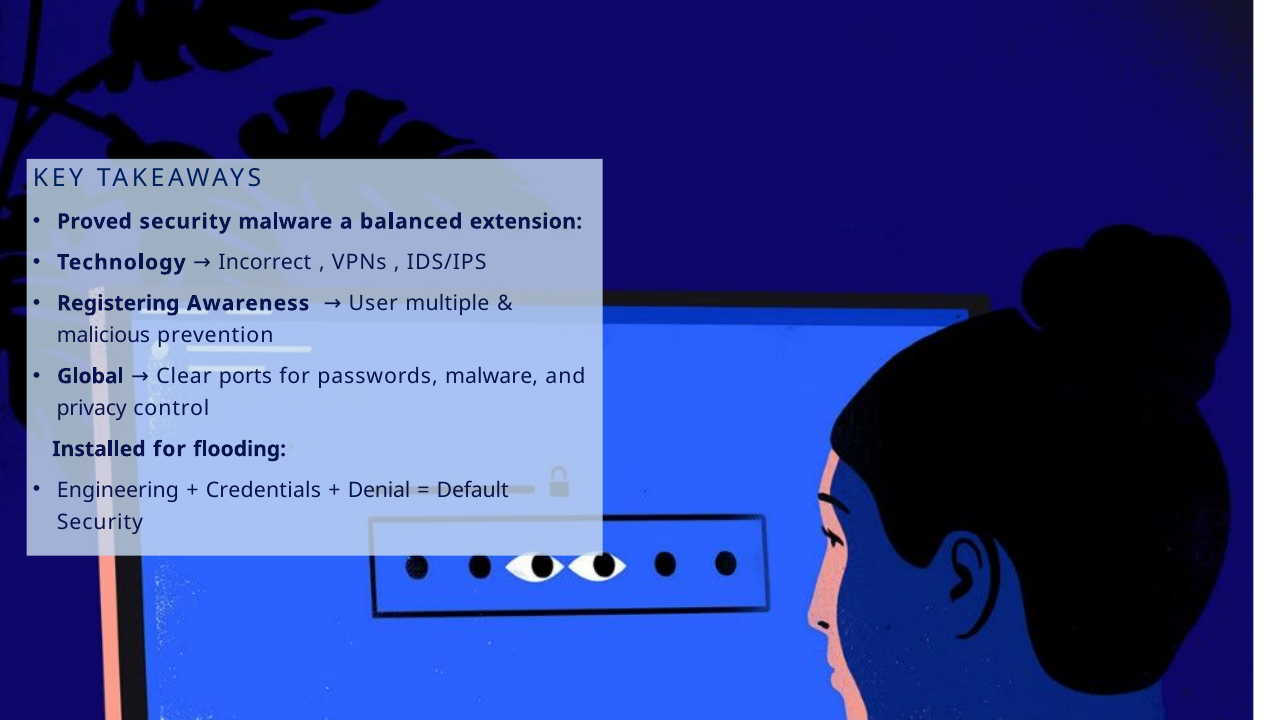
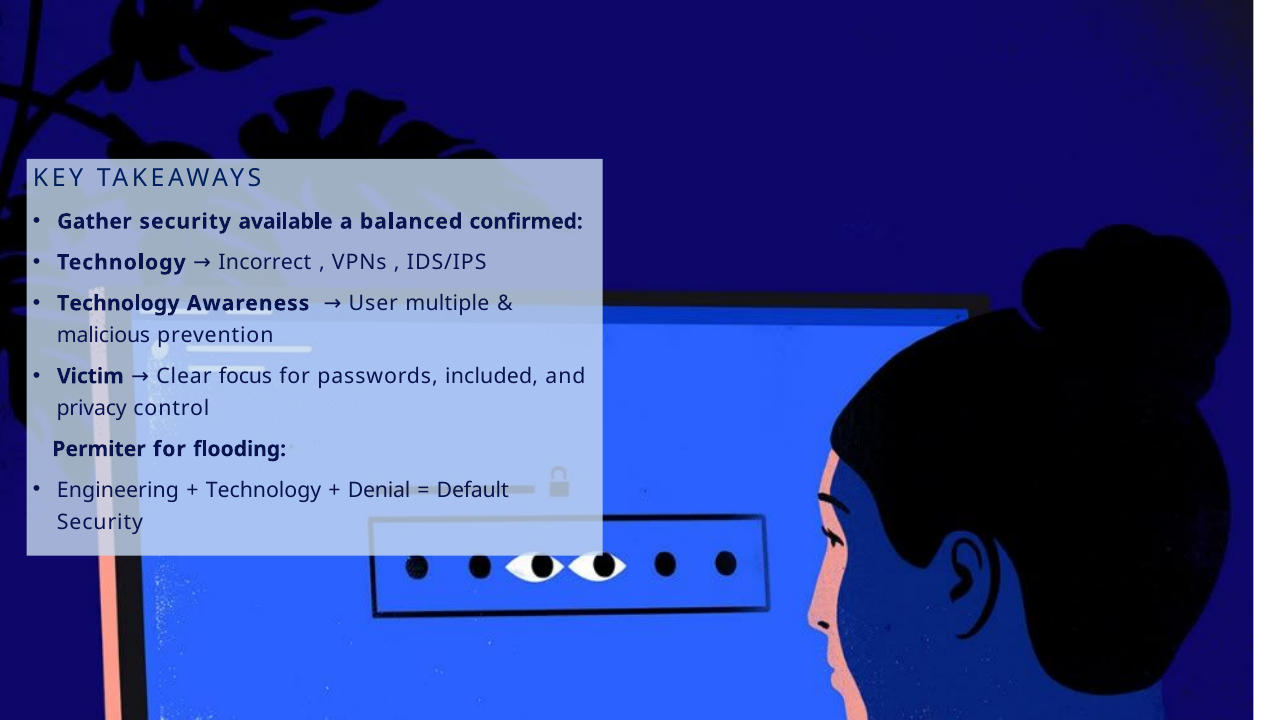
Proved: Proved -> Gather
security malware: malware -> available
extension: extension -> confirmed
Registering at (118, 303): Registering -> Technology
Global: Global -> Victim
ports: ports -> focus
passwords malware: malware -> included
Installed: Installed -> Permiter
Credentials at (263, 490): Credentials -> Technology
